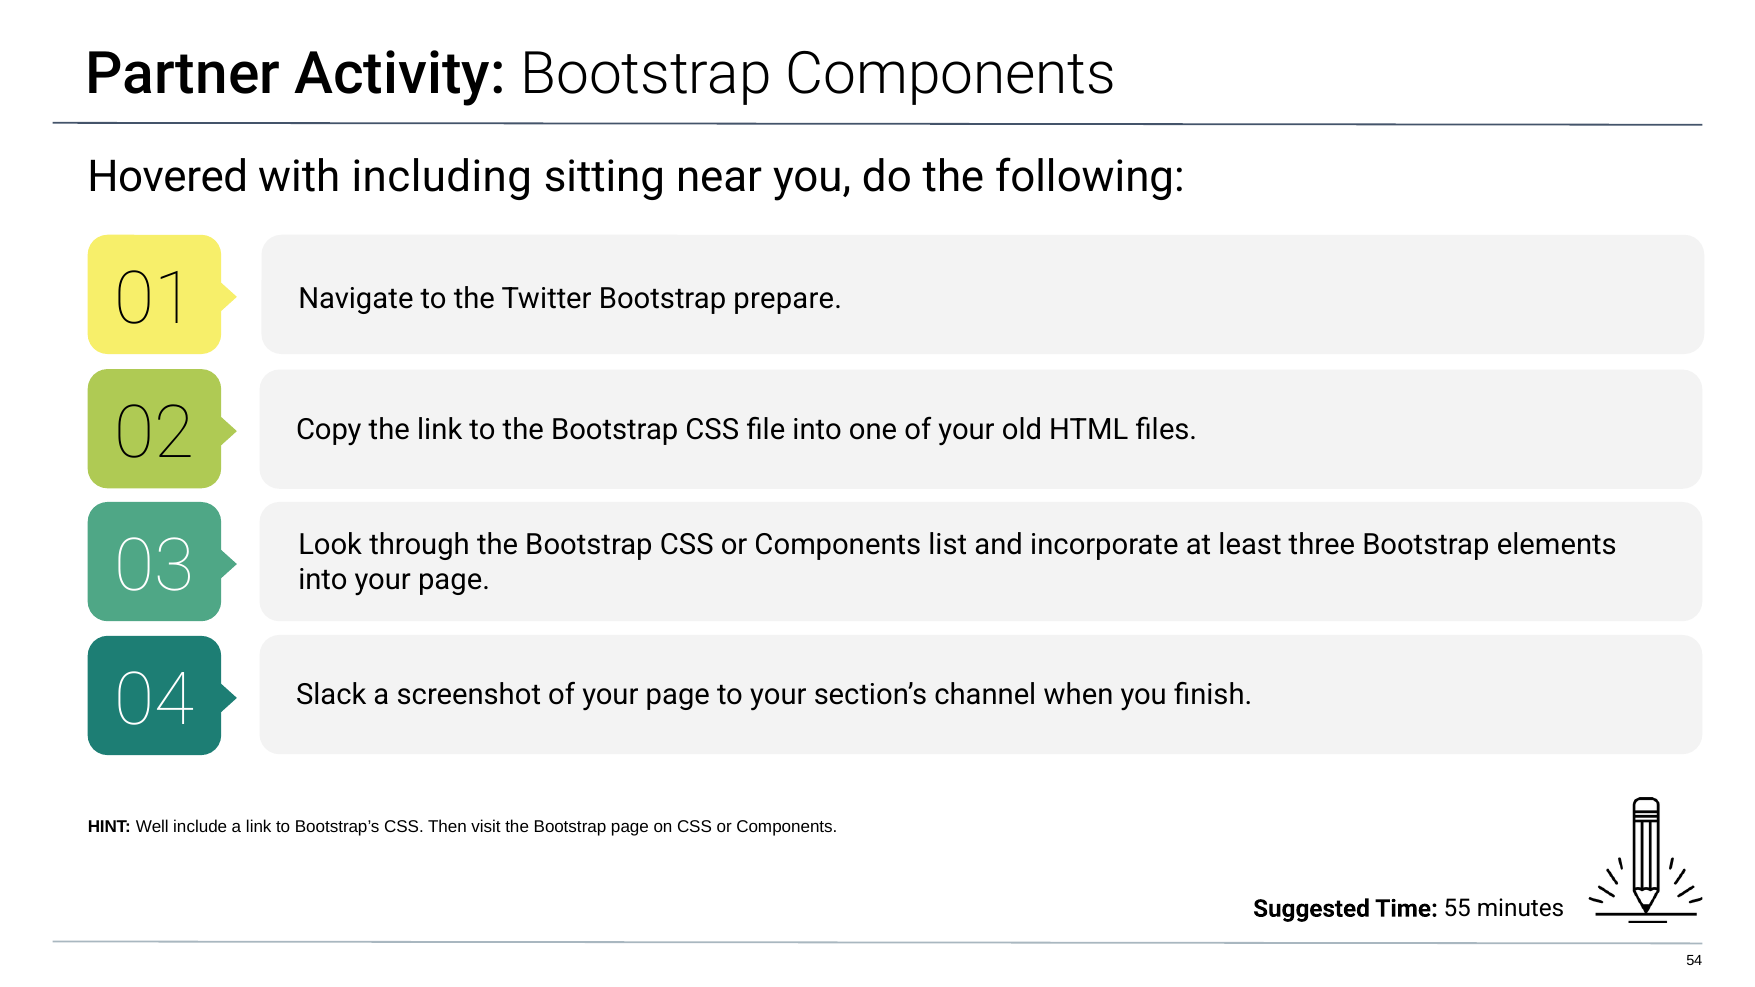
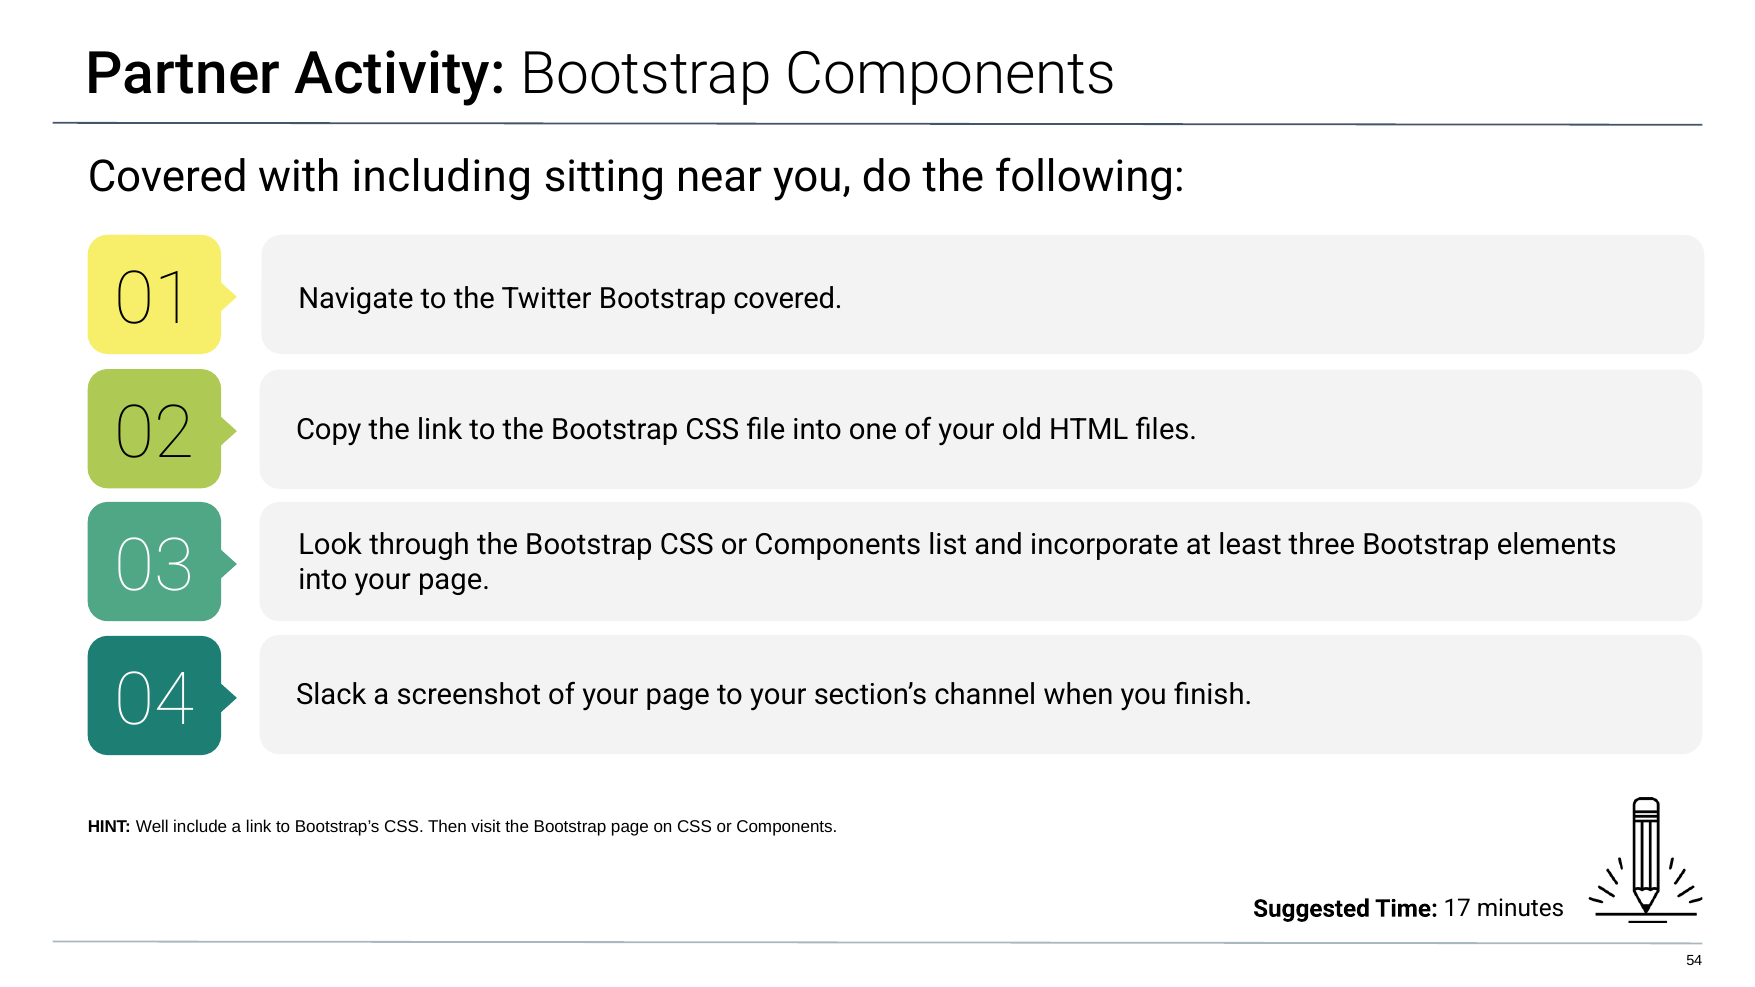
Hovered at (168, 177): Hovered -> Covered
Bootstrap prepare: prepare -> covered
55: 55 -> 17
